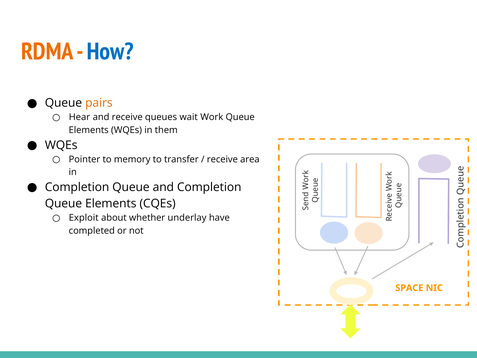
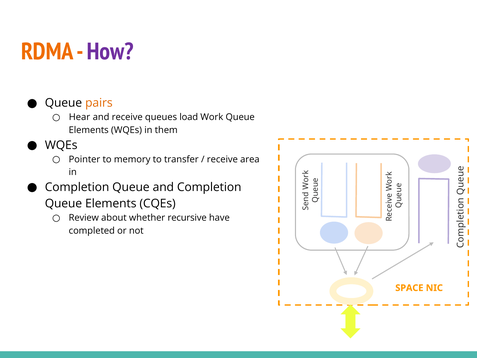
How colour: blue -> purple
wait: wait -> load
Exploit: Exploit -> Review
underlay: underlay -> recursive
